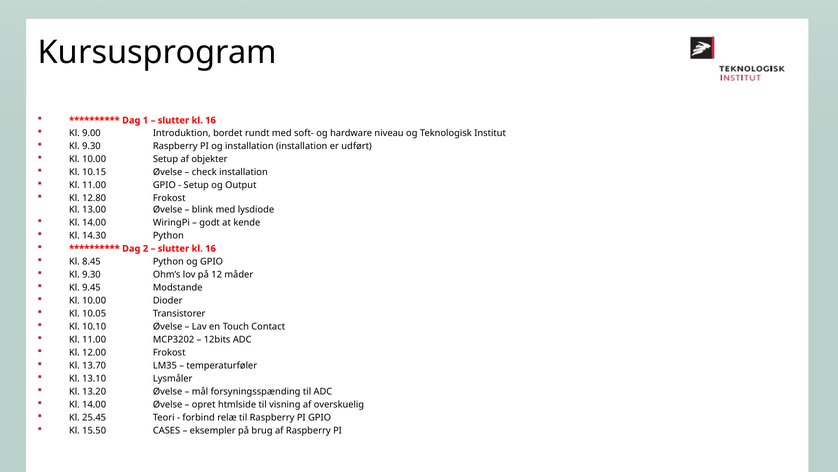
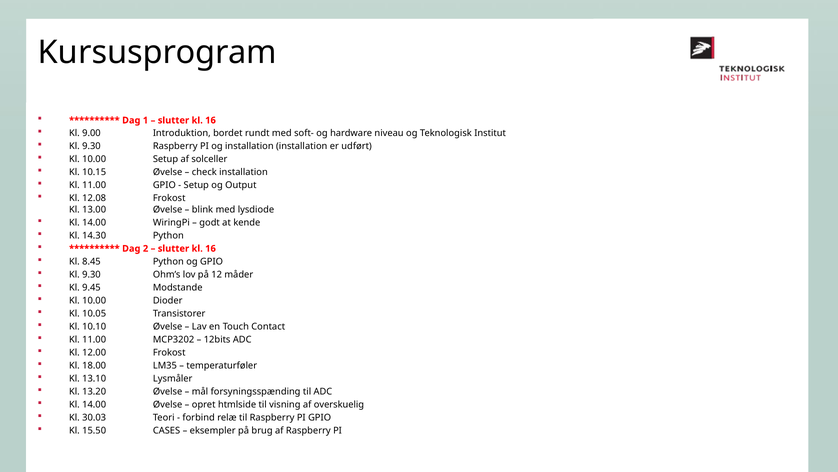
objekter: objekter -> solceller
12.80: 12.80 -> 12.08
13.70: 13.70 -> 18.00
25.45: 25.45 -> 30.03
